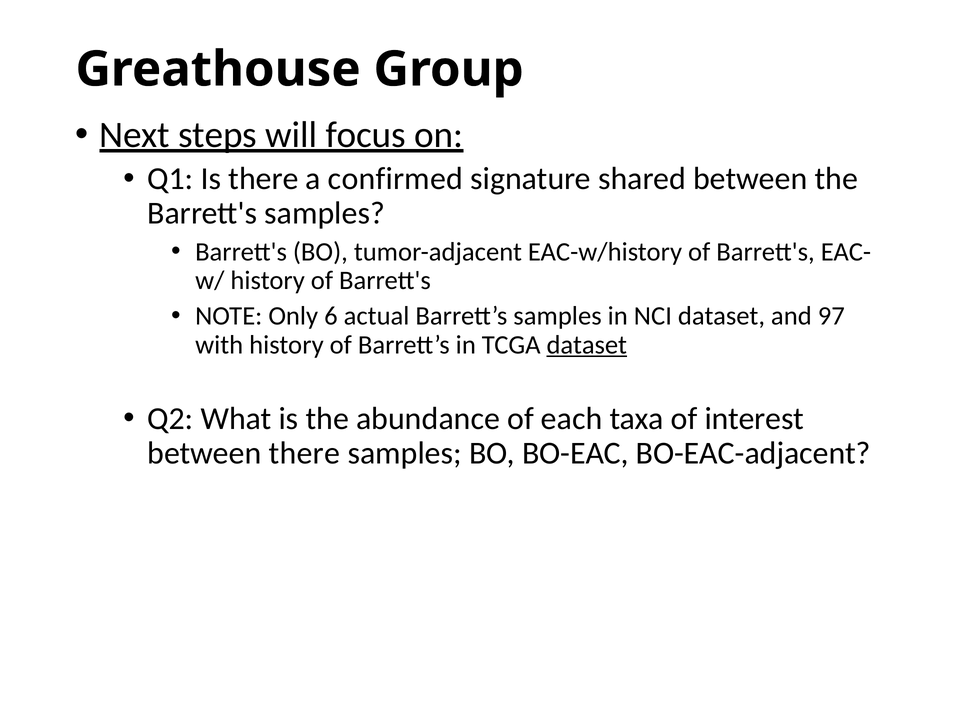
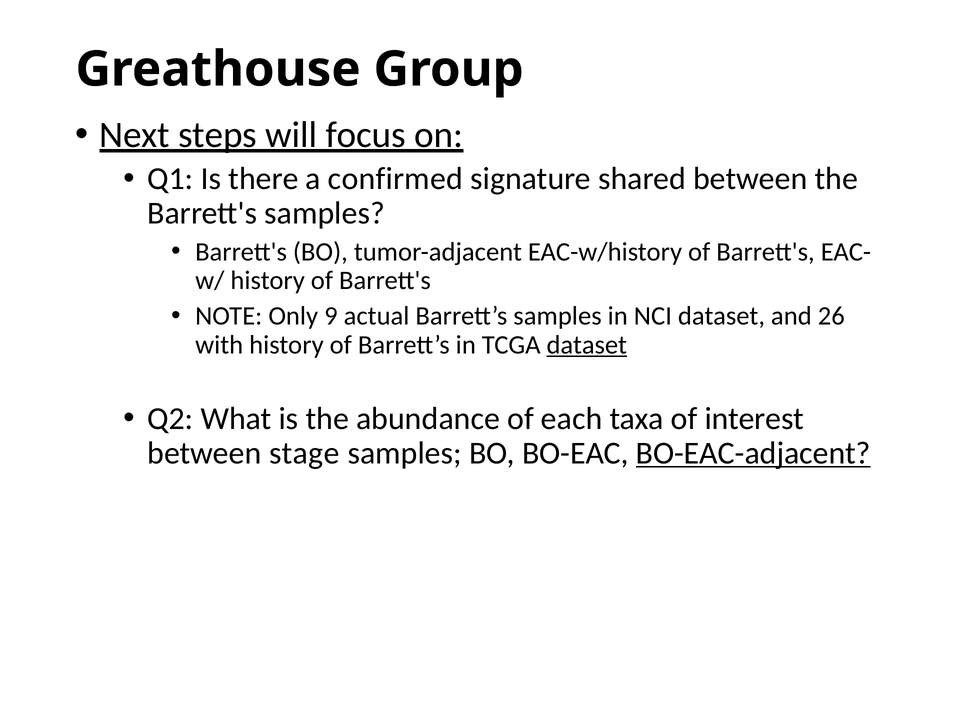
6: 6 -> 9
97: 97 -> 26
between there: there -> stage
BO-EAC-adjacent underline: none -> present
